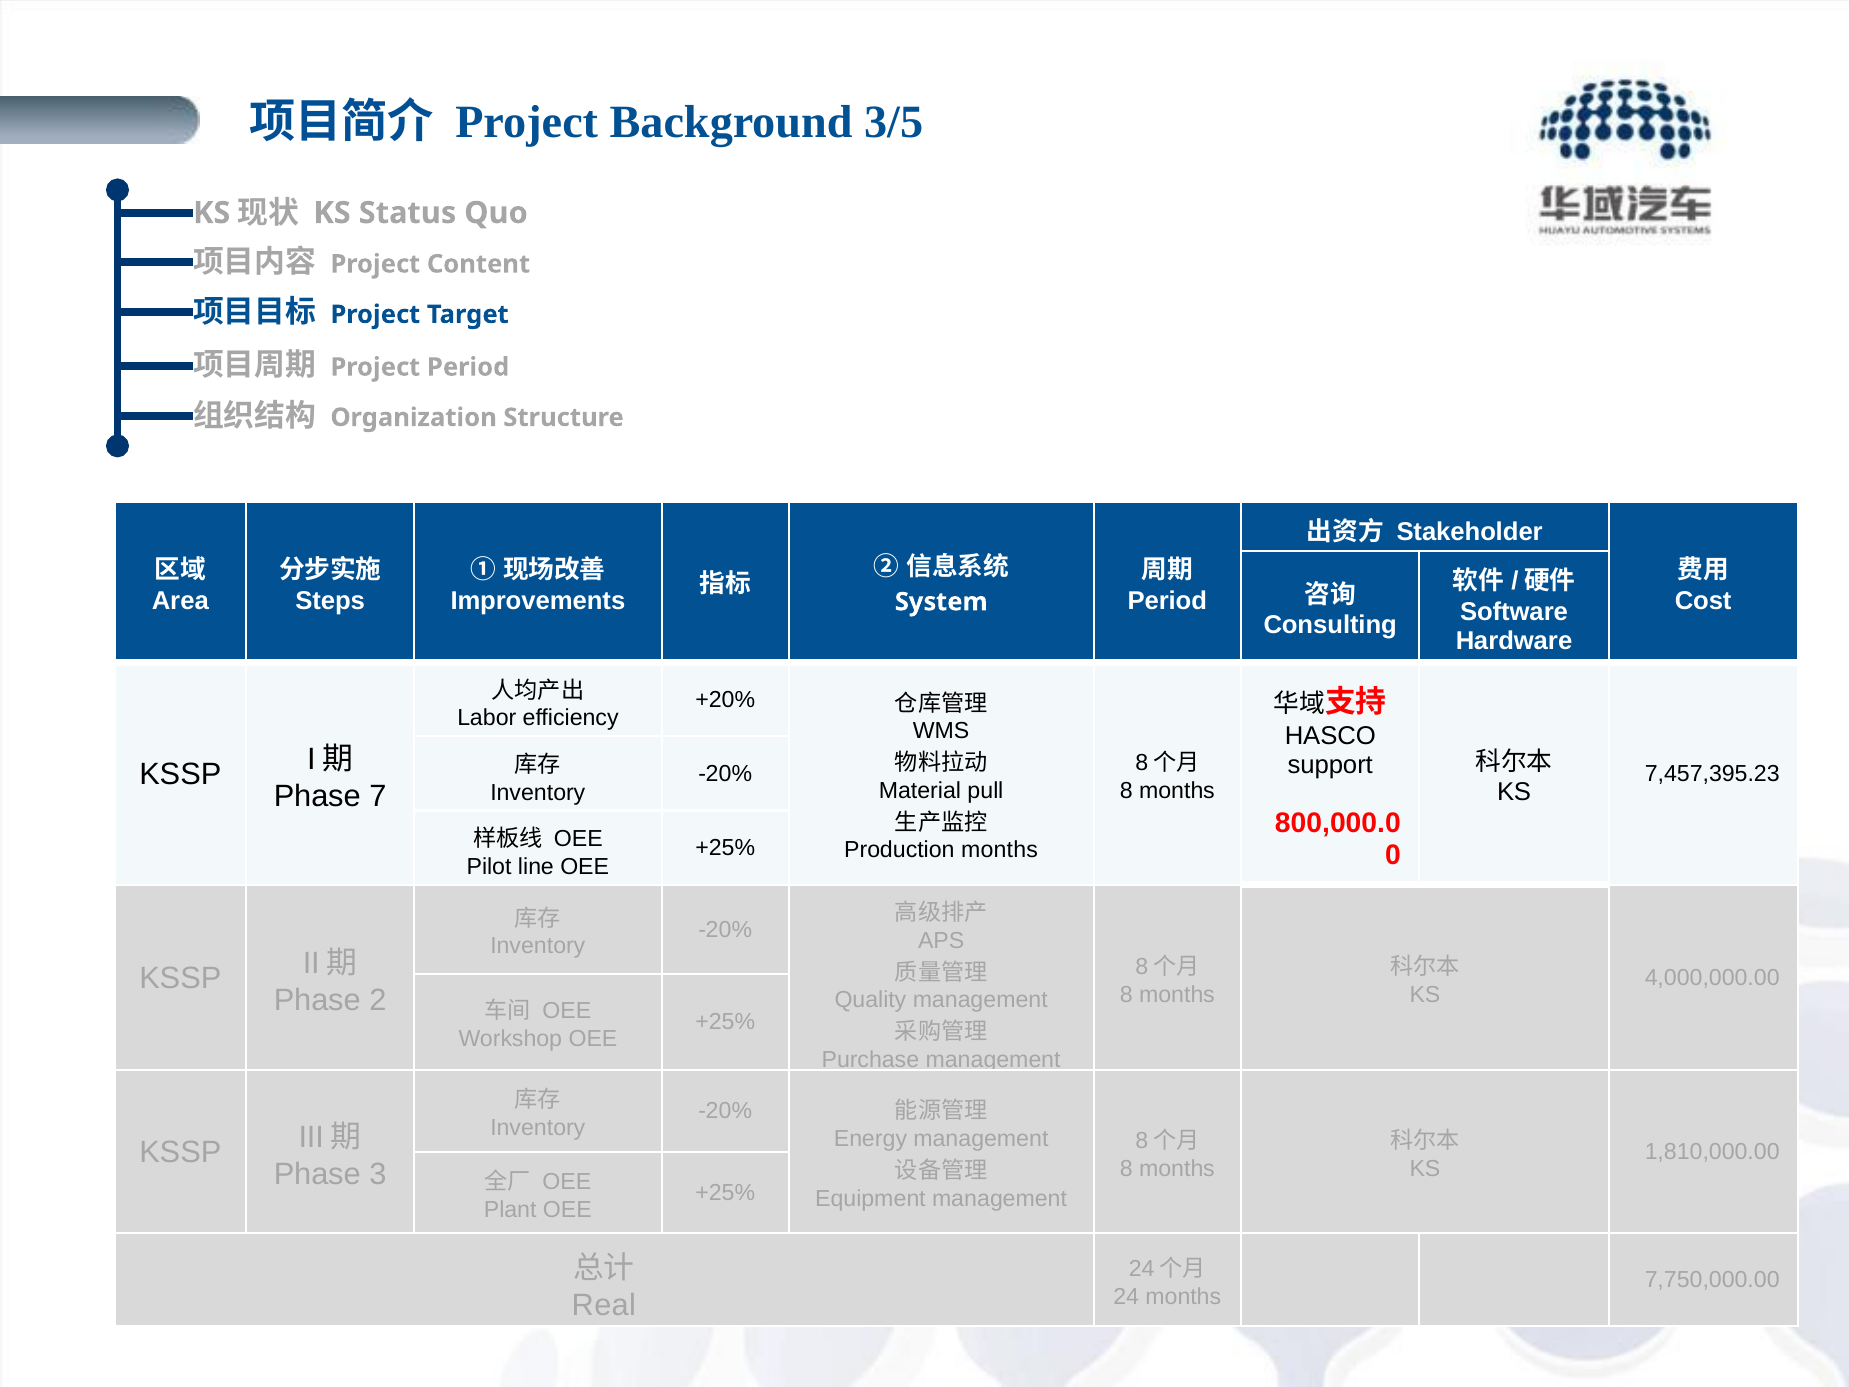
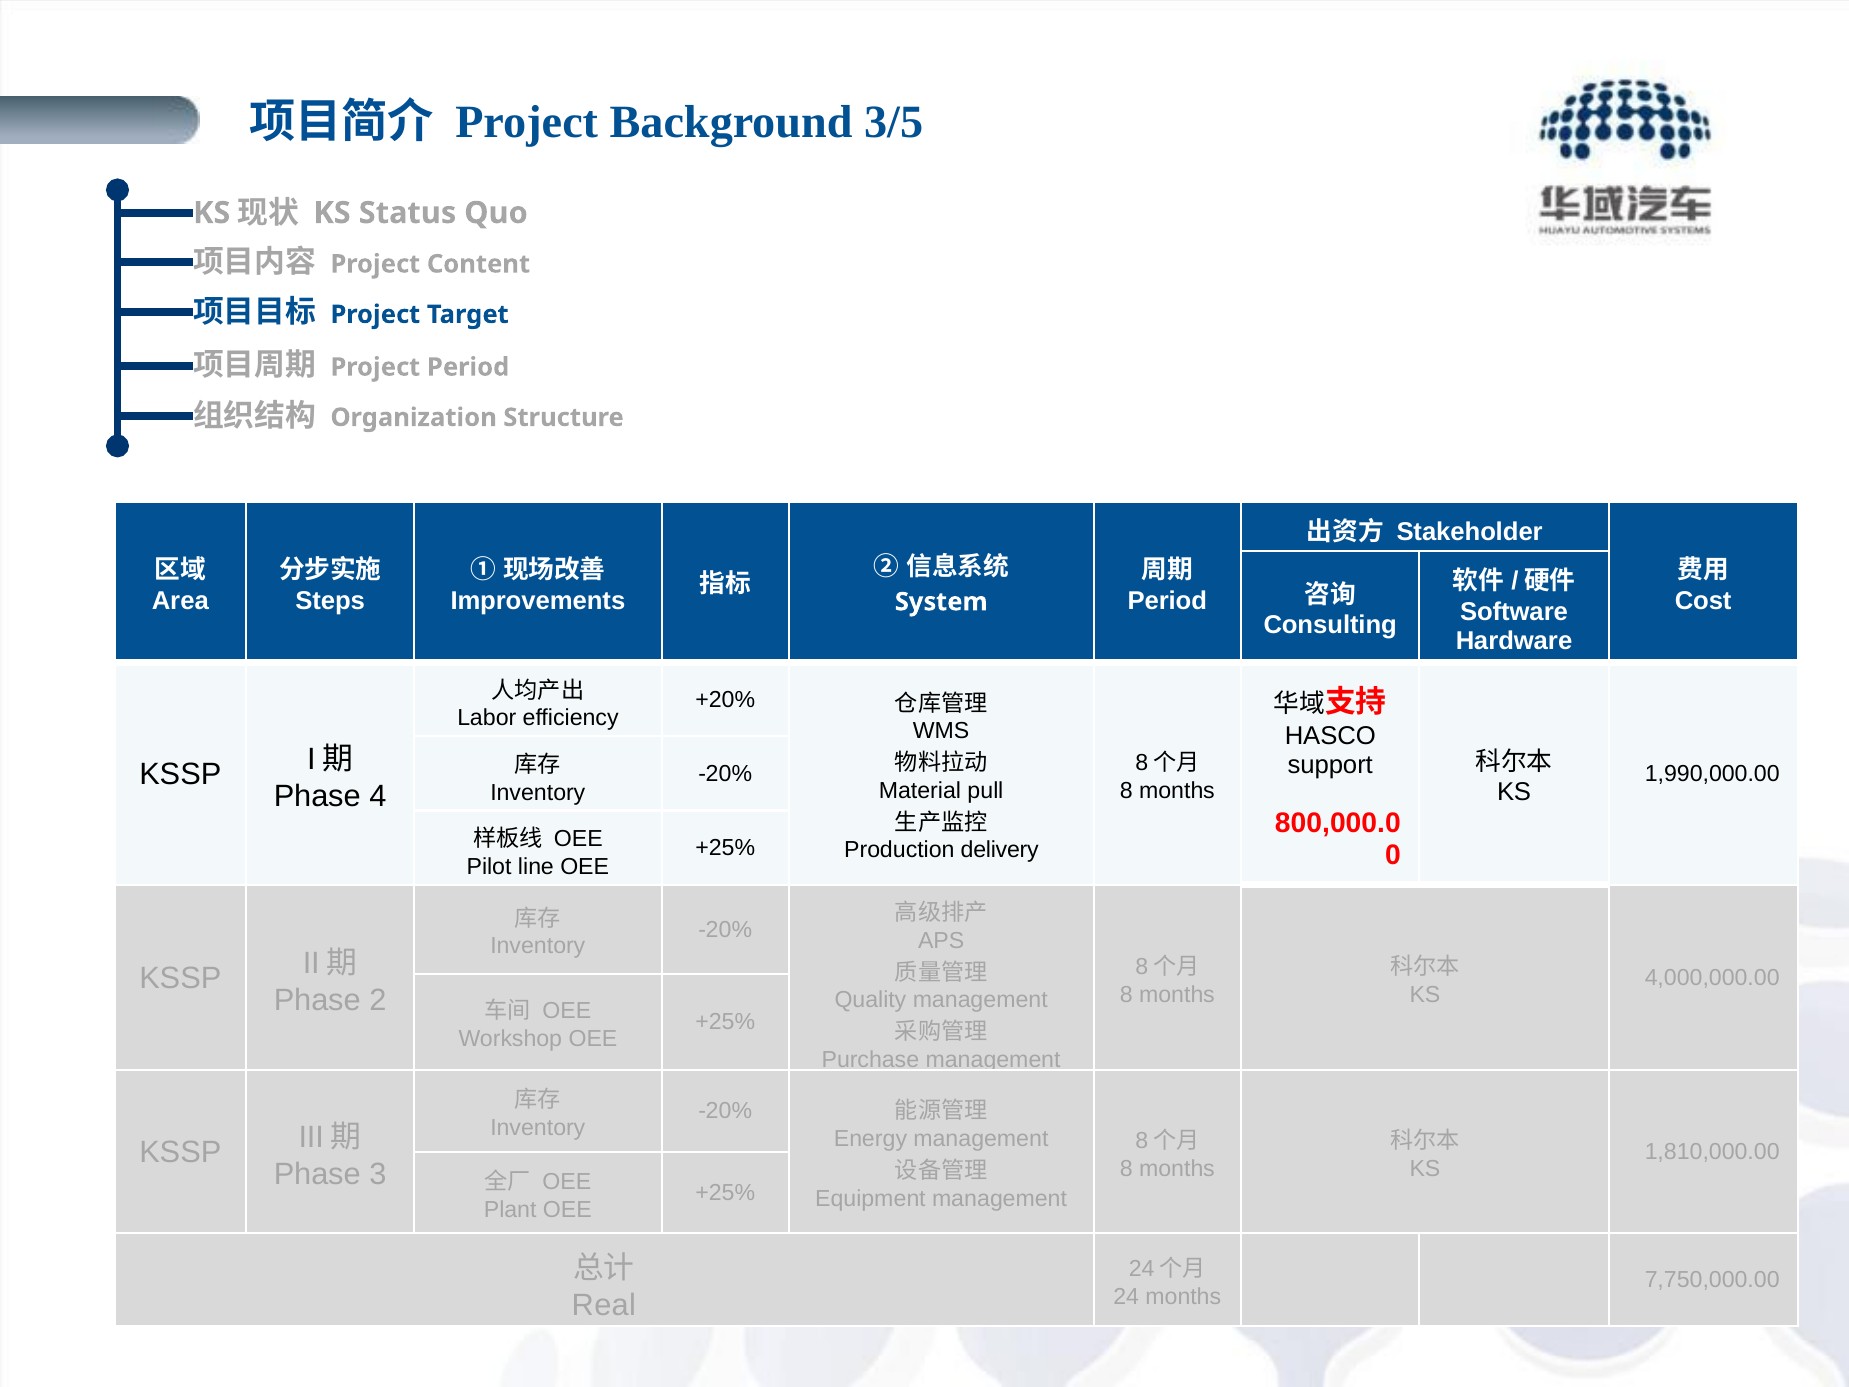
7,457,395.23: 7,457,395.23 -> 1,990,000.00
7: 7 -> 4
Production months: months -> delivery
